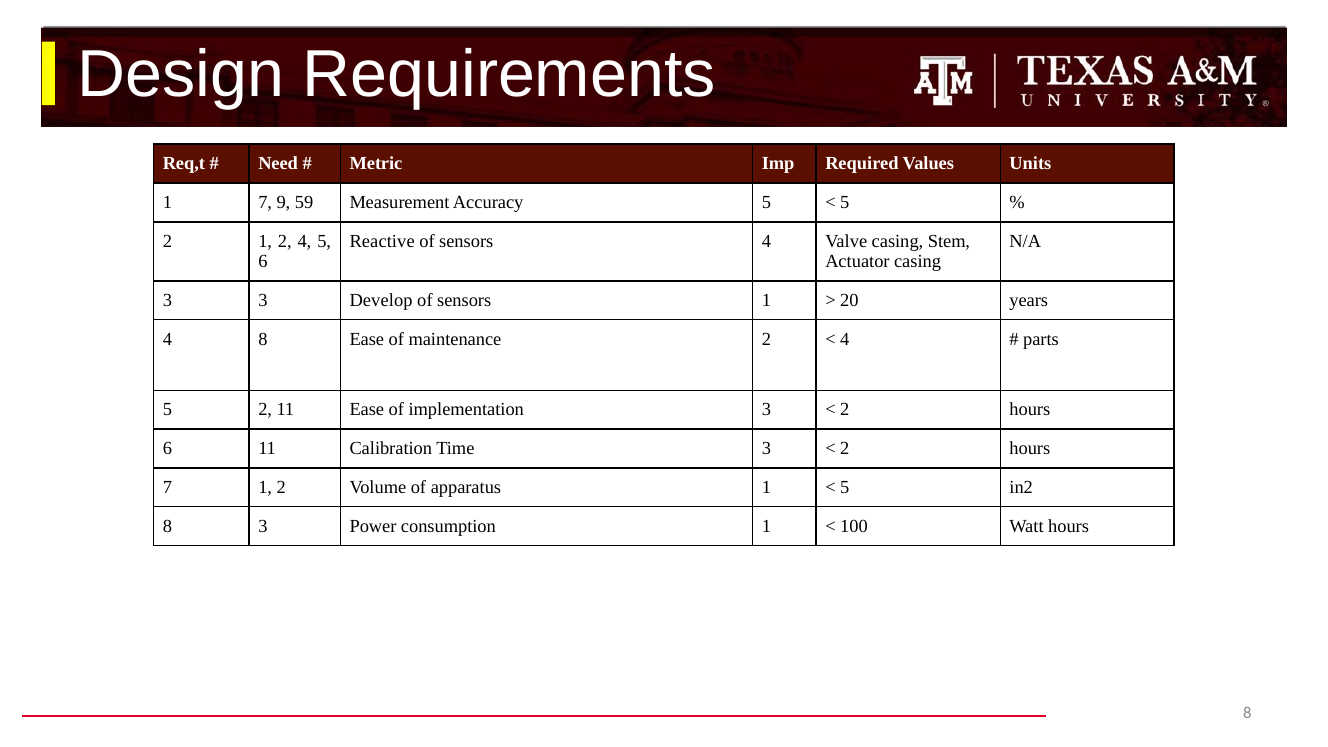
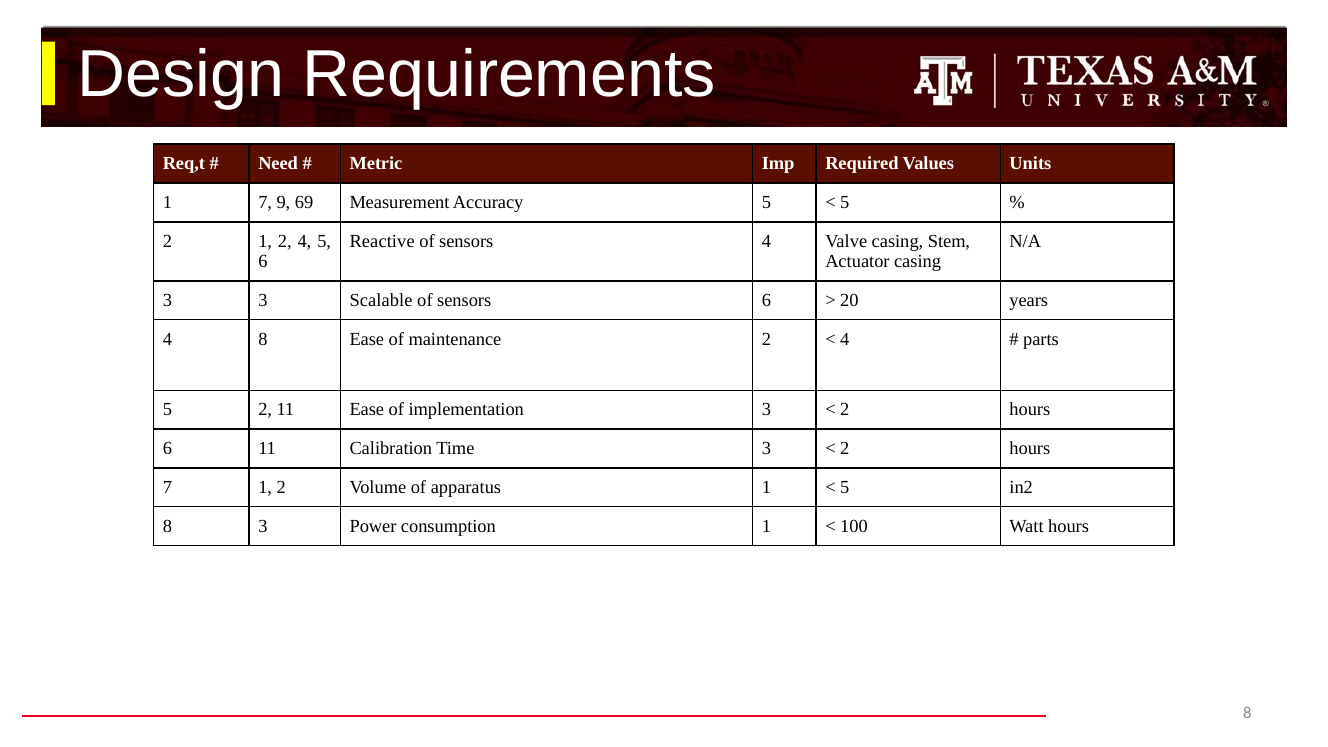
59: 59 -> 69
Develop: Develop -> Scalable
sensors 1: 1 -> 6
